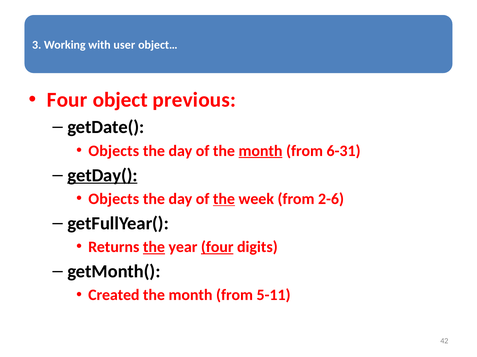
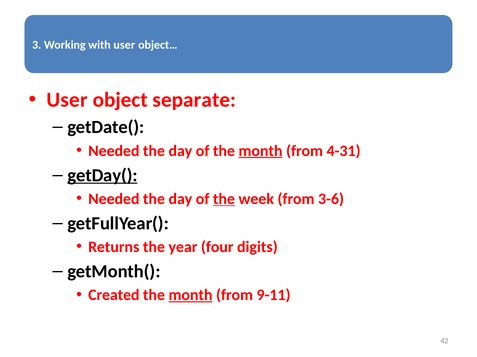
Four at (67, 100): Four -> User
previous: previous -> separate
Objects at (114, 151): Objects -> Needed
6-31: 6-31 -> 4-31
Objects at (114, 199): Objects -> Needed
2-6: 2-6 -> 3-6
the at (154, 247) underline: present -> none
four at (217, 247) underline: present -> none
month at (191, 296) underline: none -> present
5-11: 5-11 -> 9-11
